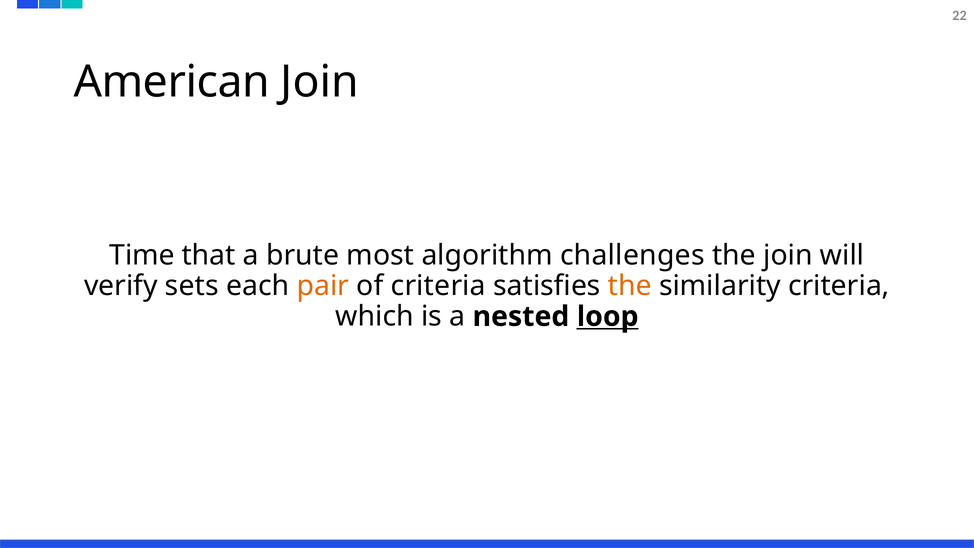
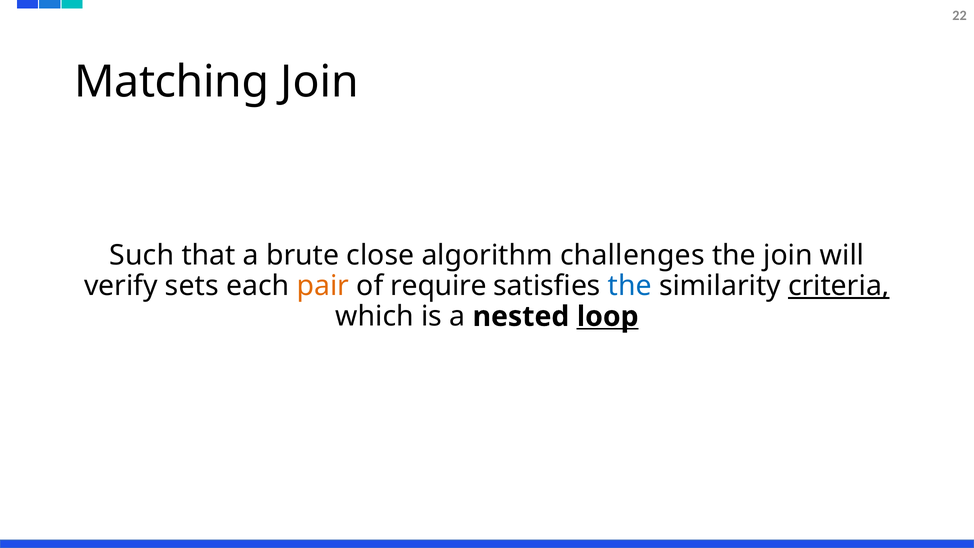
American: American -> Matching
Time: Time -> Such
most: most -> close
of criteria: criteria -> require
the at (630, 286) colour: orange -> blue
criteria at (839, 286) underline: none -> present
